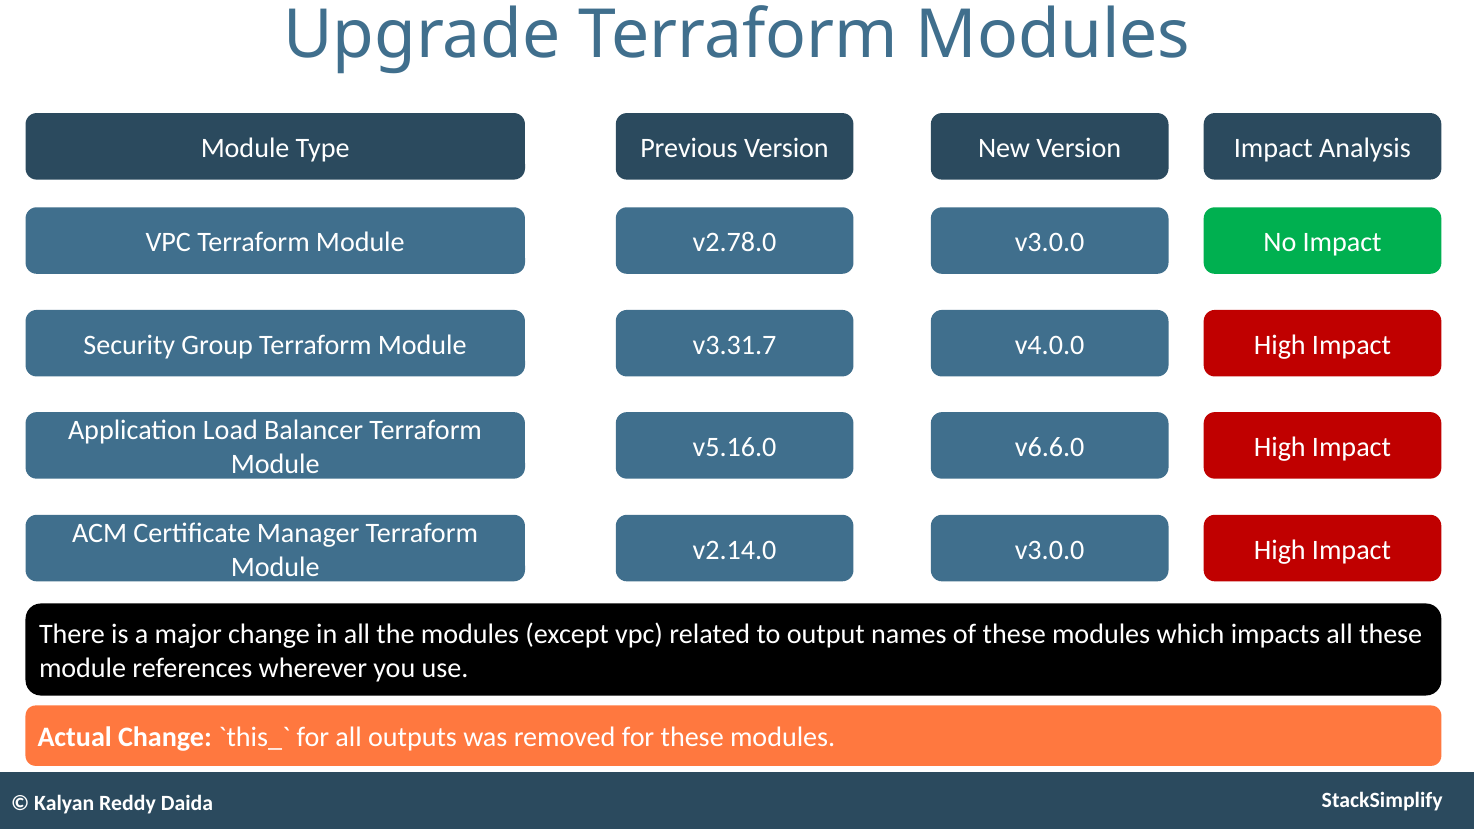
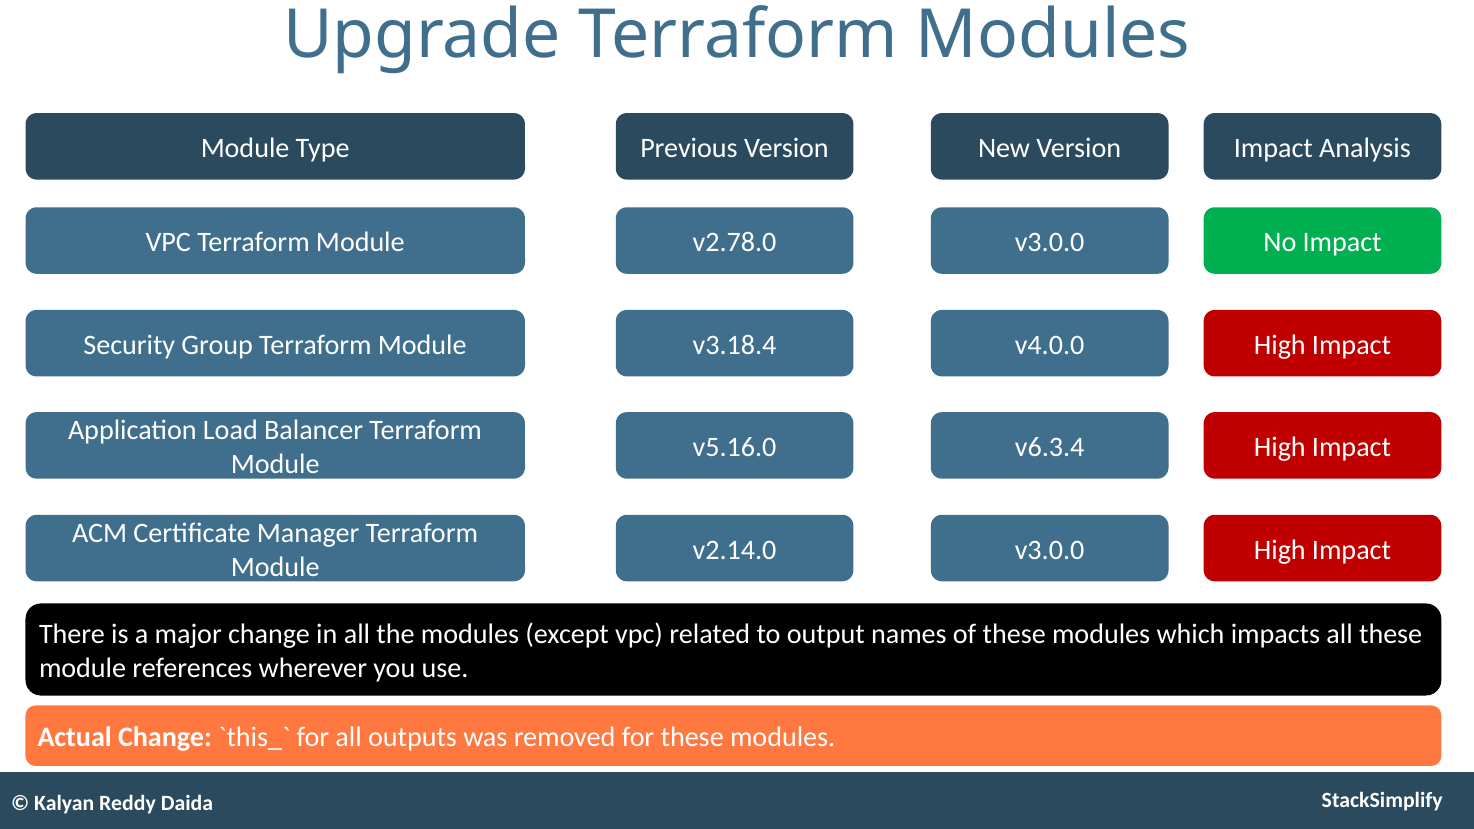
v3.31.7: v3.31.7 -> v3.18.4
v6.6.0: v6.6.0 -> v6.3.4
